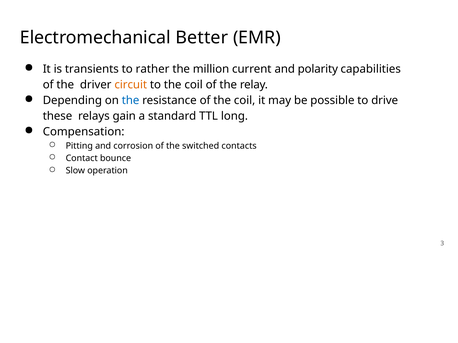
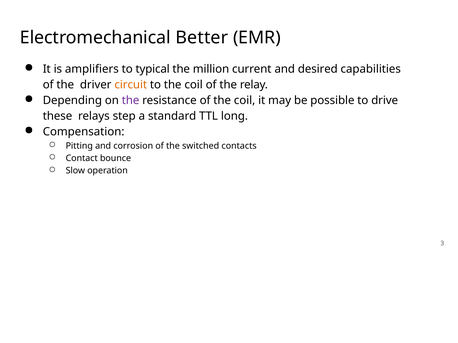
transients: transients -> amplifiers
rather: rather -> typical
polarity: polarity -> desired
the at (131, 100) colour: blue -> purple
gain: gain -> step
